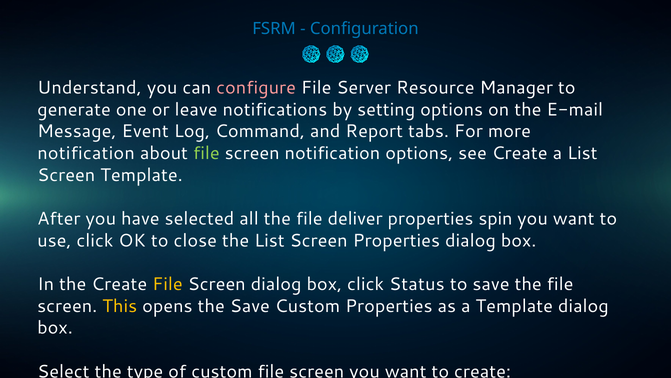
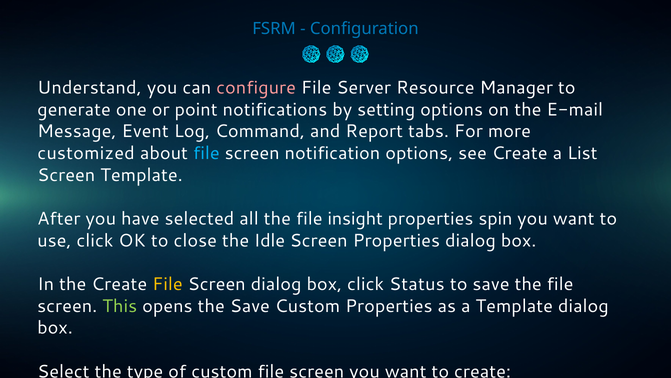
leave: leave -> point
notification at (86, 153): notification -> customized
file at (206, 153) colour: light green -> light blue
deliver: deliver -> insight
the List: List -> Idle
This colour: yellow -> light green
